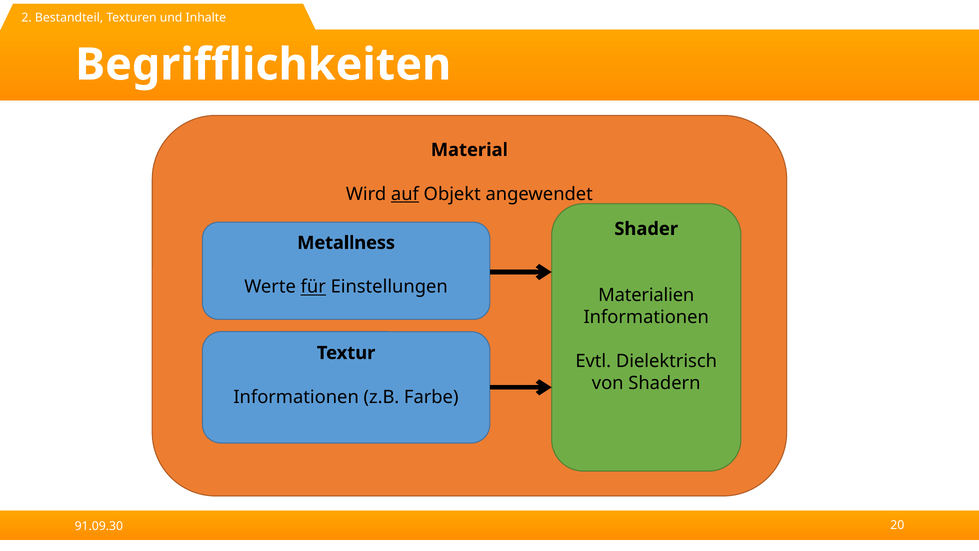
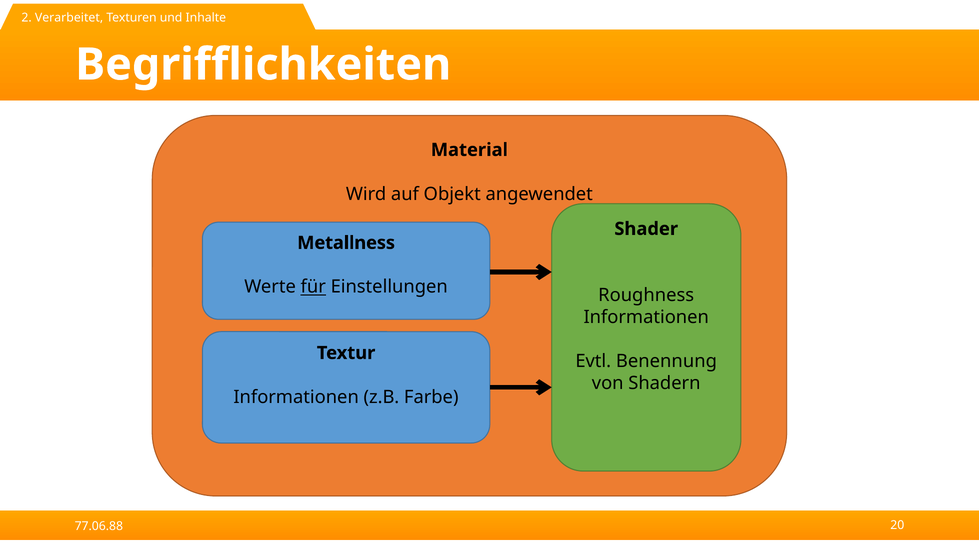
Bestandteil: Bestandteil -> Verarbeitet
auf underline: present -> none
Materialien: Materialien -> Roughness
Dielektrisch: Dielektrisch -> Benennung
91.09.30: 91.09.30 -> 77.06.88
